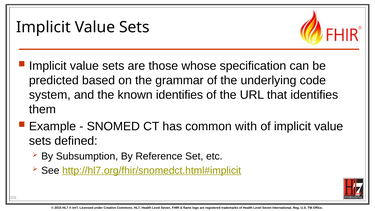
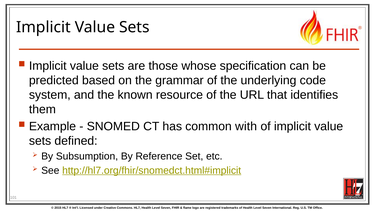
known identifies: identifies -> resource
